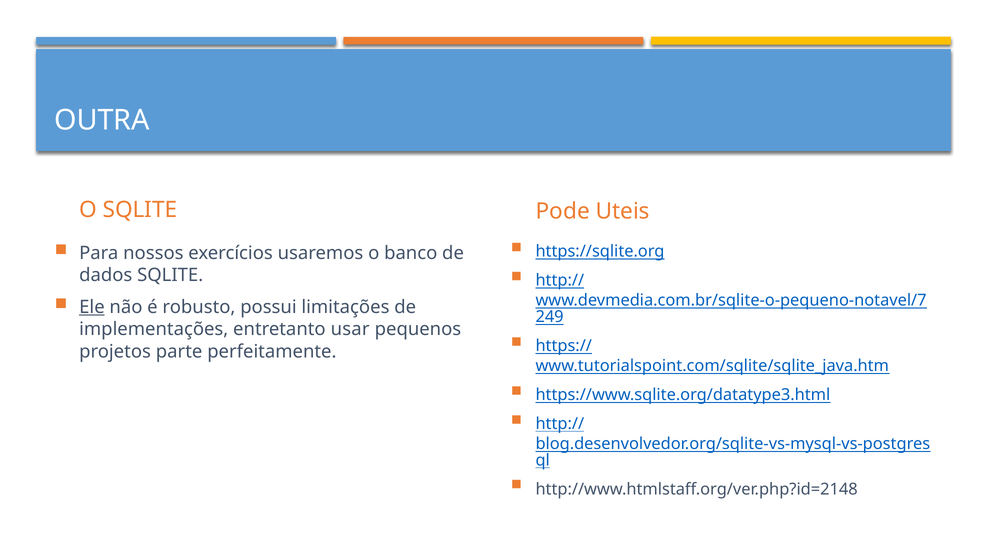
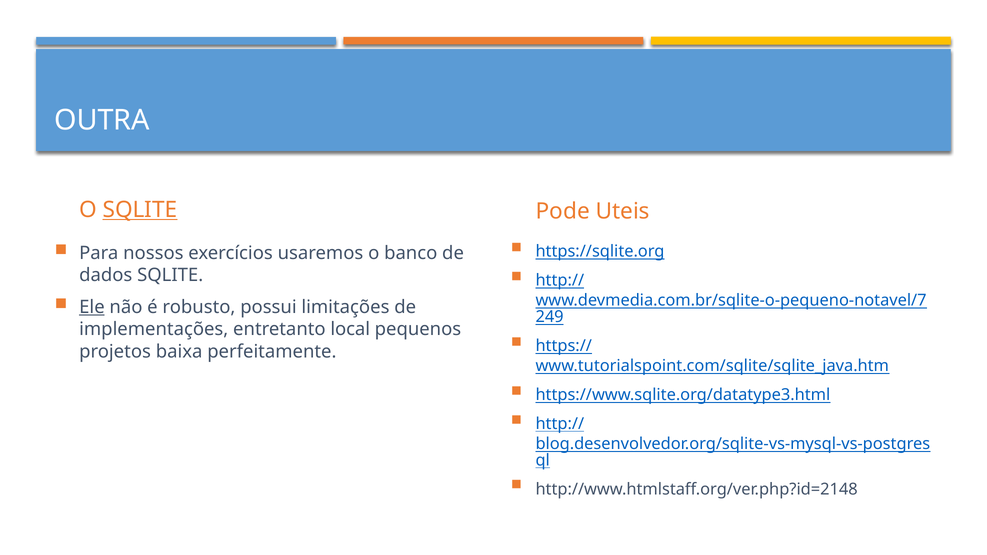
SQLITE at (140, 210) underline: none -> present
usar: usar -> local
parte: parte -> baixa
